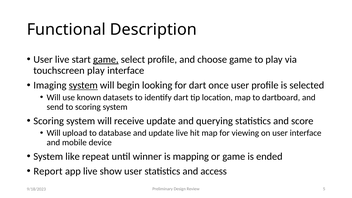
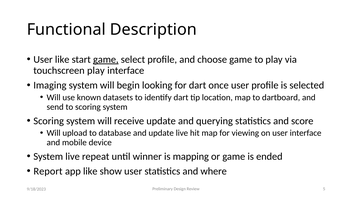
User live: live -> like
system at (83, 85) underline: present -> none
System like: like -> live
app live: live -> like
access: access -> where
